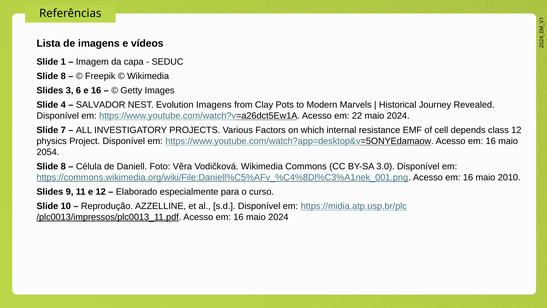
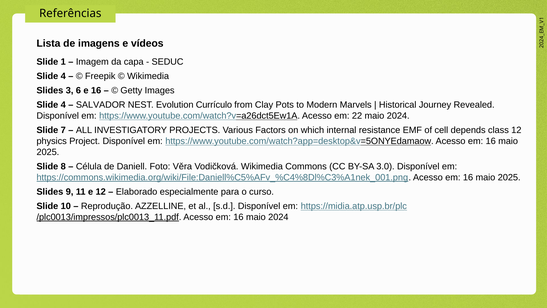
8 at (63, 76): 8 -> 4
Evolution Imagens: Imagens -> Currículo
2054 at (48, 152): 2054 -> 2025
2010 at (509, 177): 2010 -> 2025
